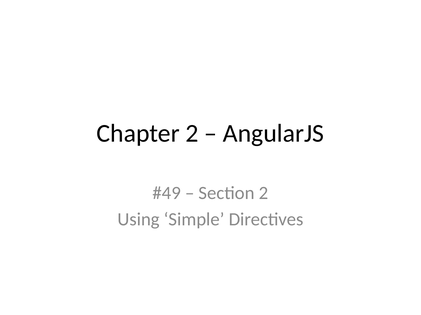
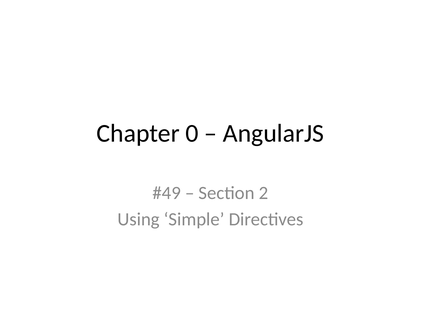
Chapter 2: 2 -> 0
